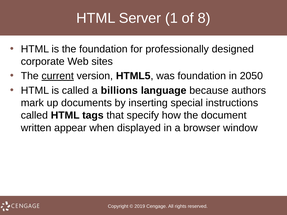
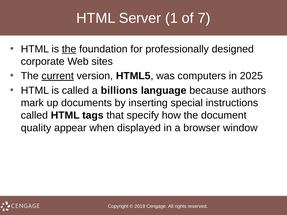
8: 8 -> 7
the at (69, 49) underline: none -> present
was foundation: foundation -> computers
2050: 2050 -> 2025
written: written -> quality
